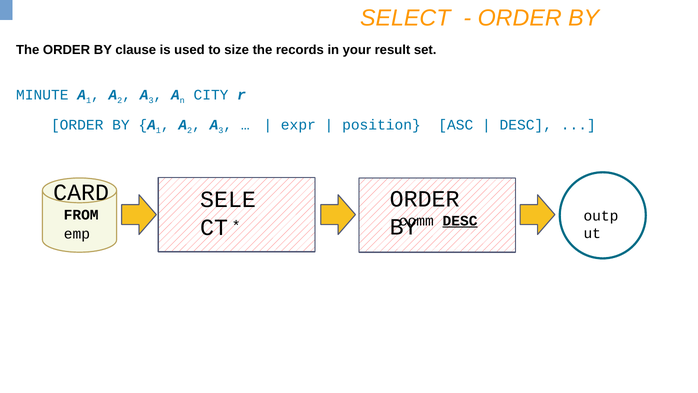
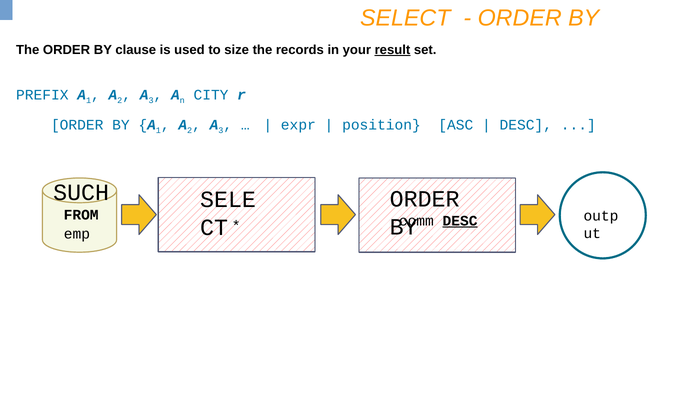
result underline: none -> present
MINUTE: MINUTE -> PREFIX
CARD: CARD -> SUCH
